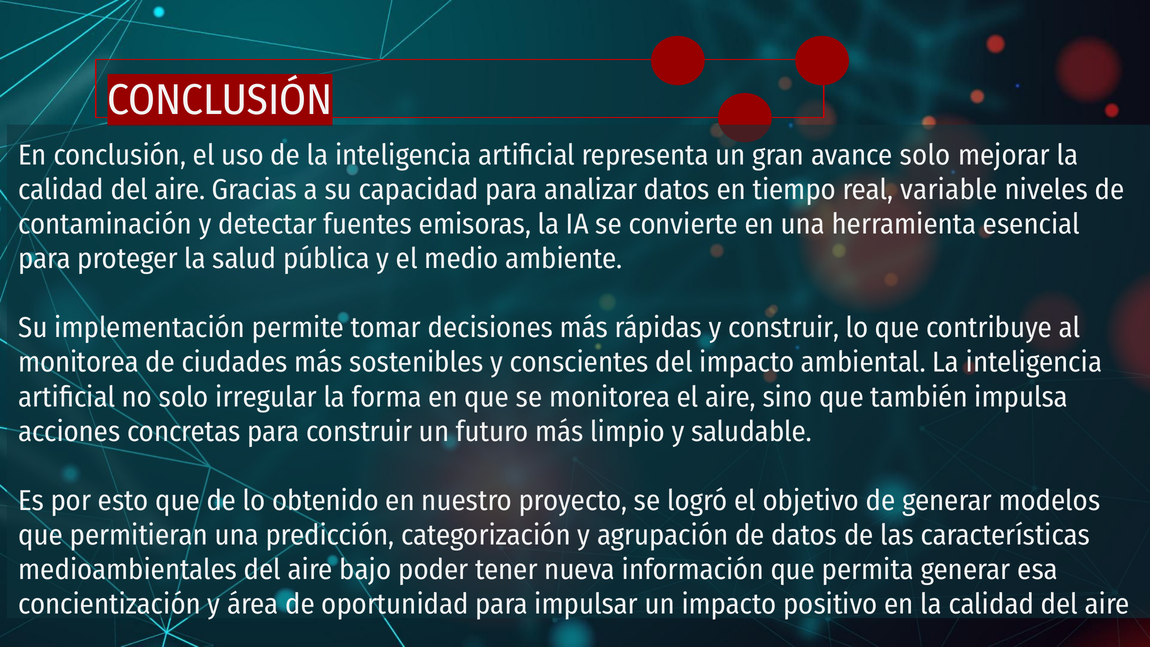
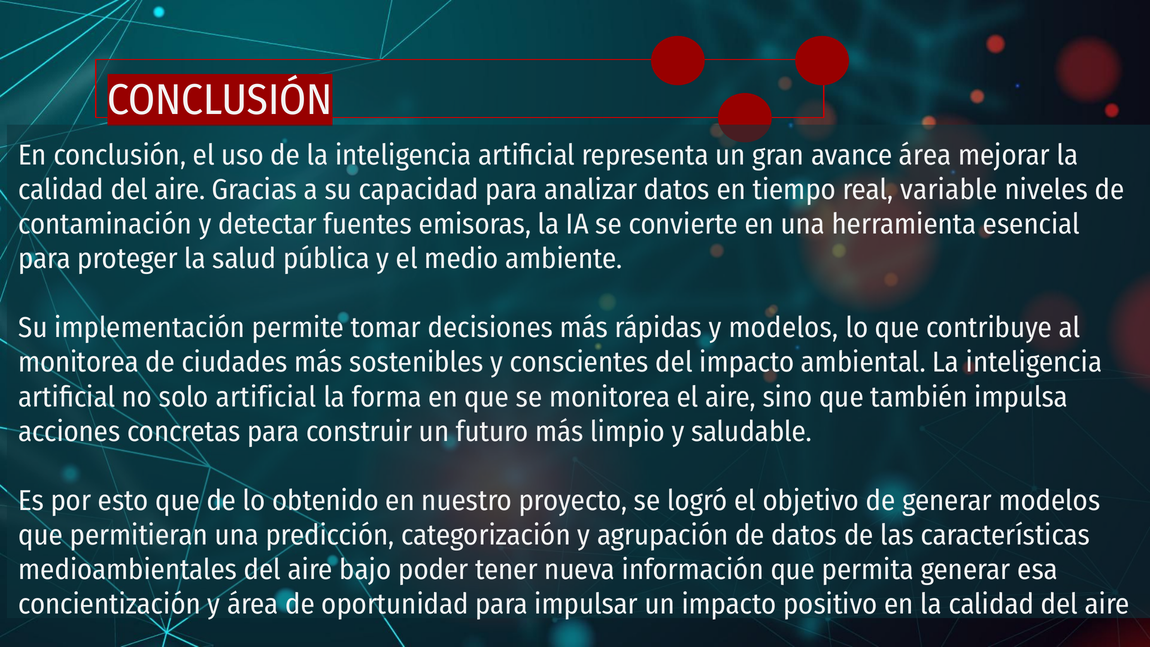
avance solo: solo -> área
y construir: construir -> modelos
solo irregular: irregular -> artificial
